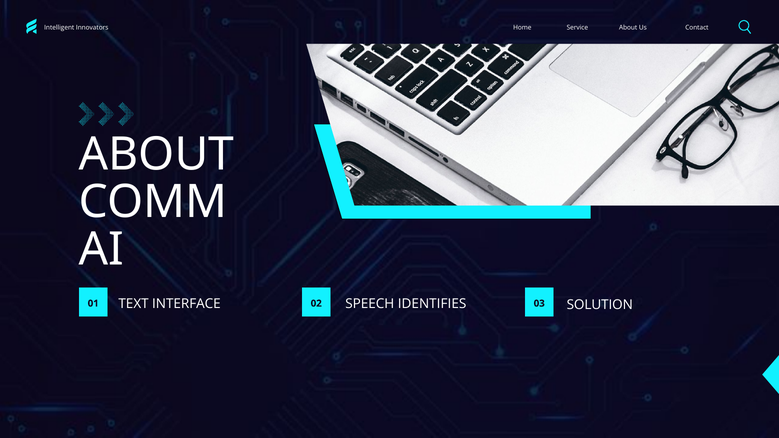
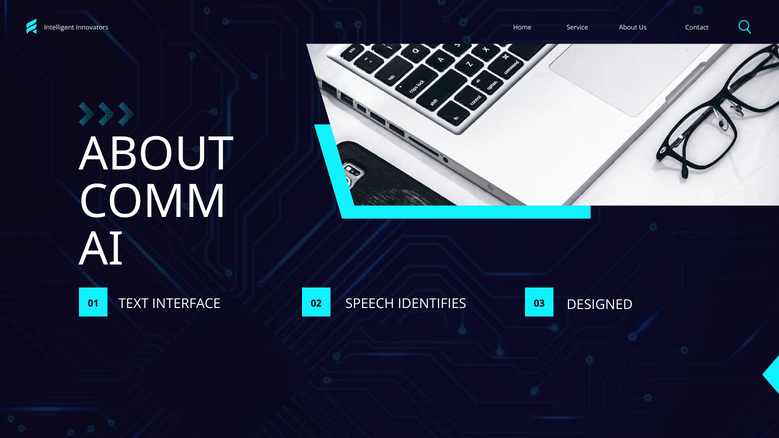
SOLUTION: SOLUTION -> DESIGNED
